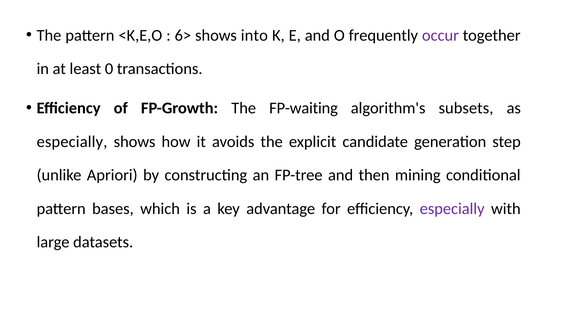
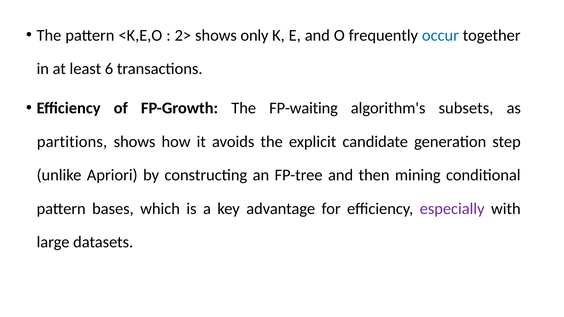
6>: 6> -> 2>
into: into -> only
occur colour: purple -> blue
0: 0 -> 6
especially at (72, 142): especially -> partitions
